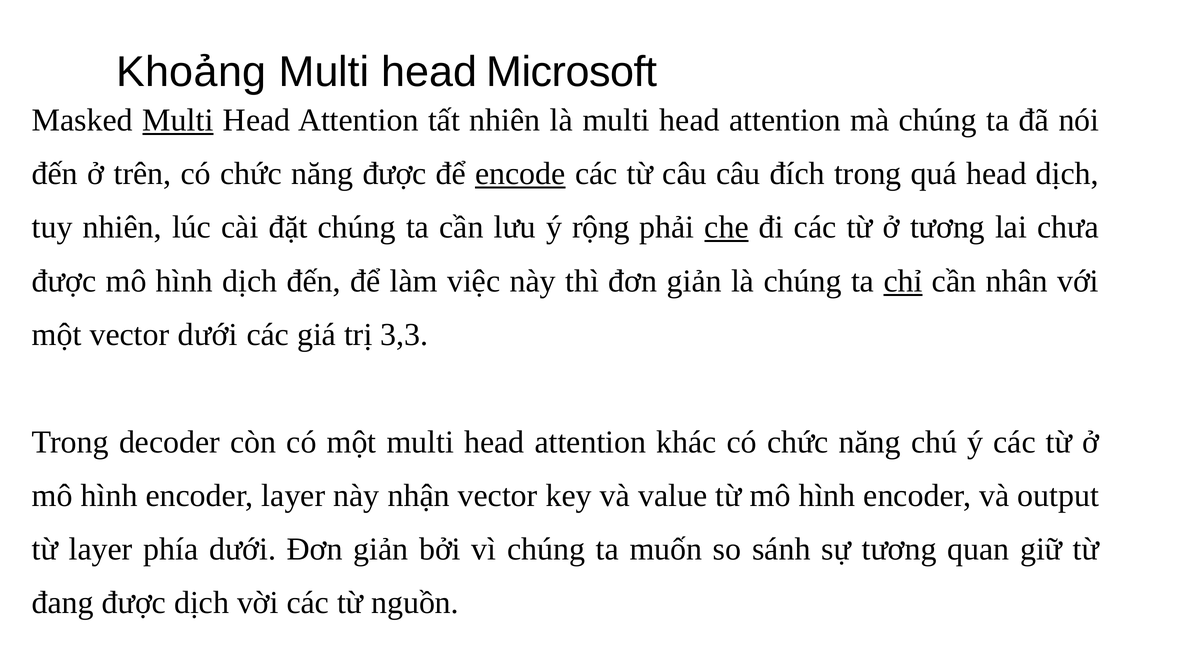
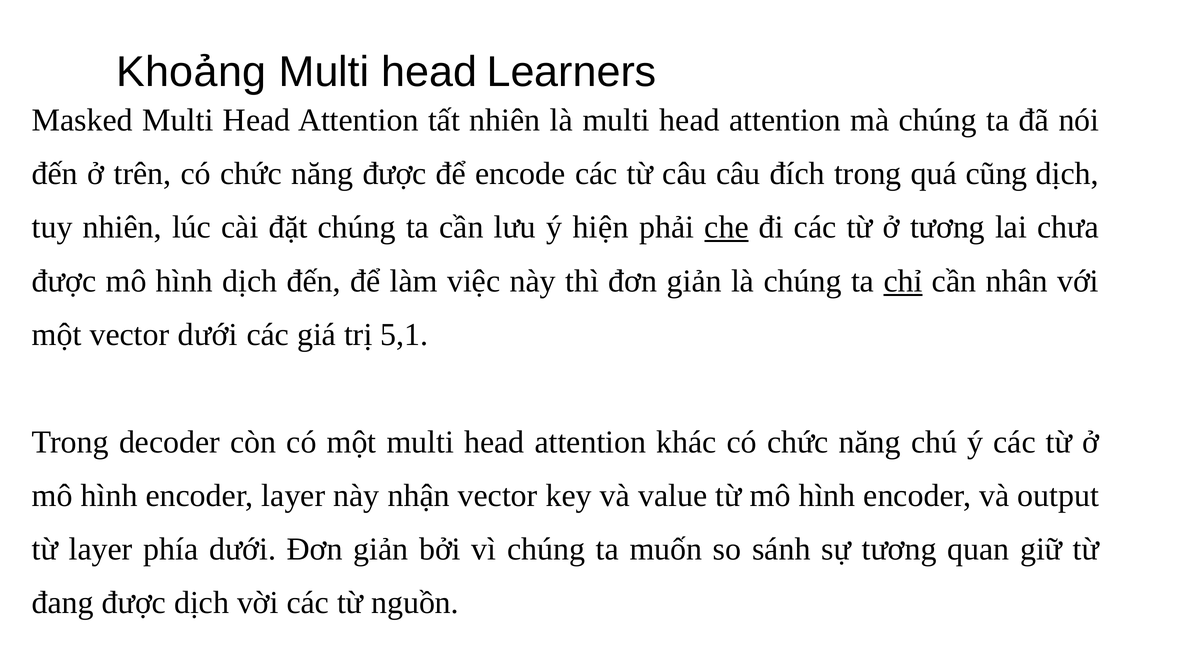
Microsoft: Microsoft -> Learners
Multi at (178, 120) underline: present -> none
encode underline: present -> none
quá head: head -> cũng
rộng: rộng -> hiện
3,3: 3,3 -> 5,1
